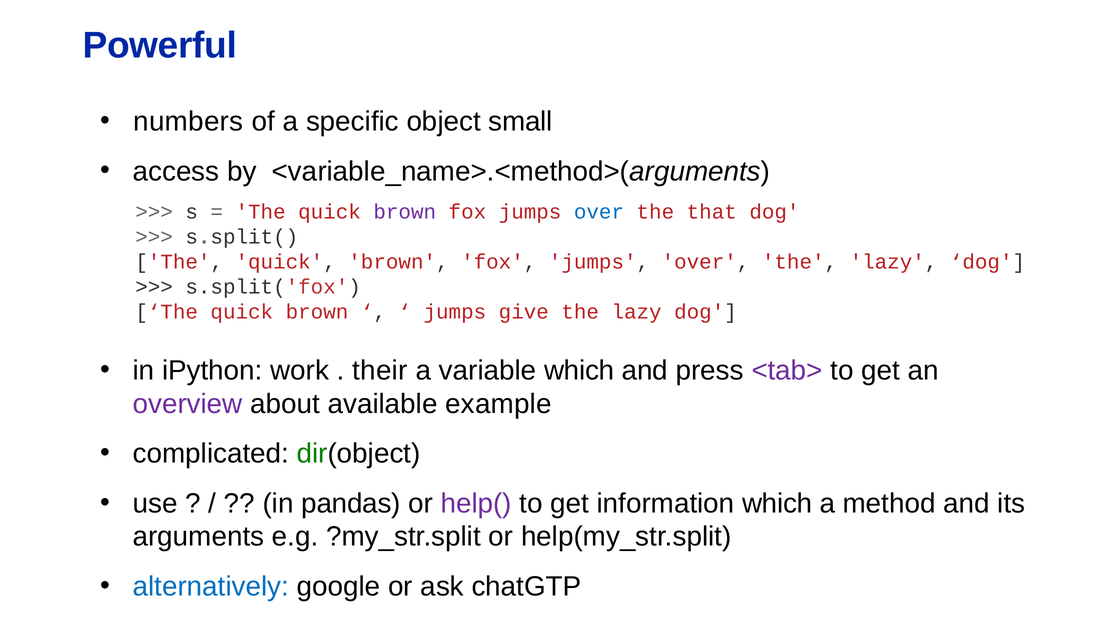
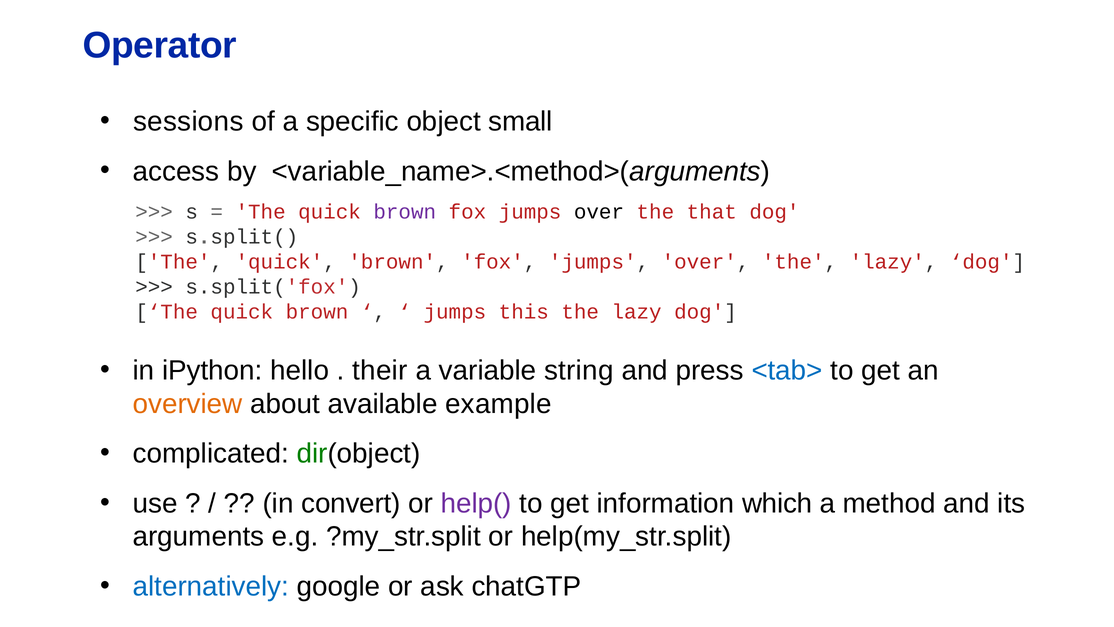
Powerful: Powerful -> Operator
numbers: numbers -> sessions
over at (599, 212) colour: blue -> black
give: give -> this
work: work -> hello
variable which: which -> string
<tab> colour: purple -> blue
overview colour: purple -> orange
pandas: pandas -> convert
